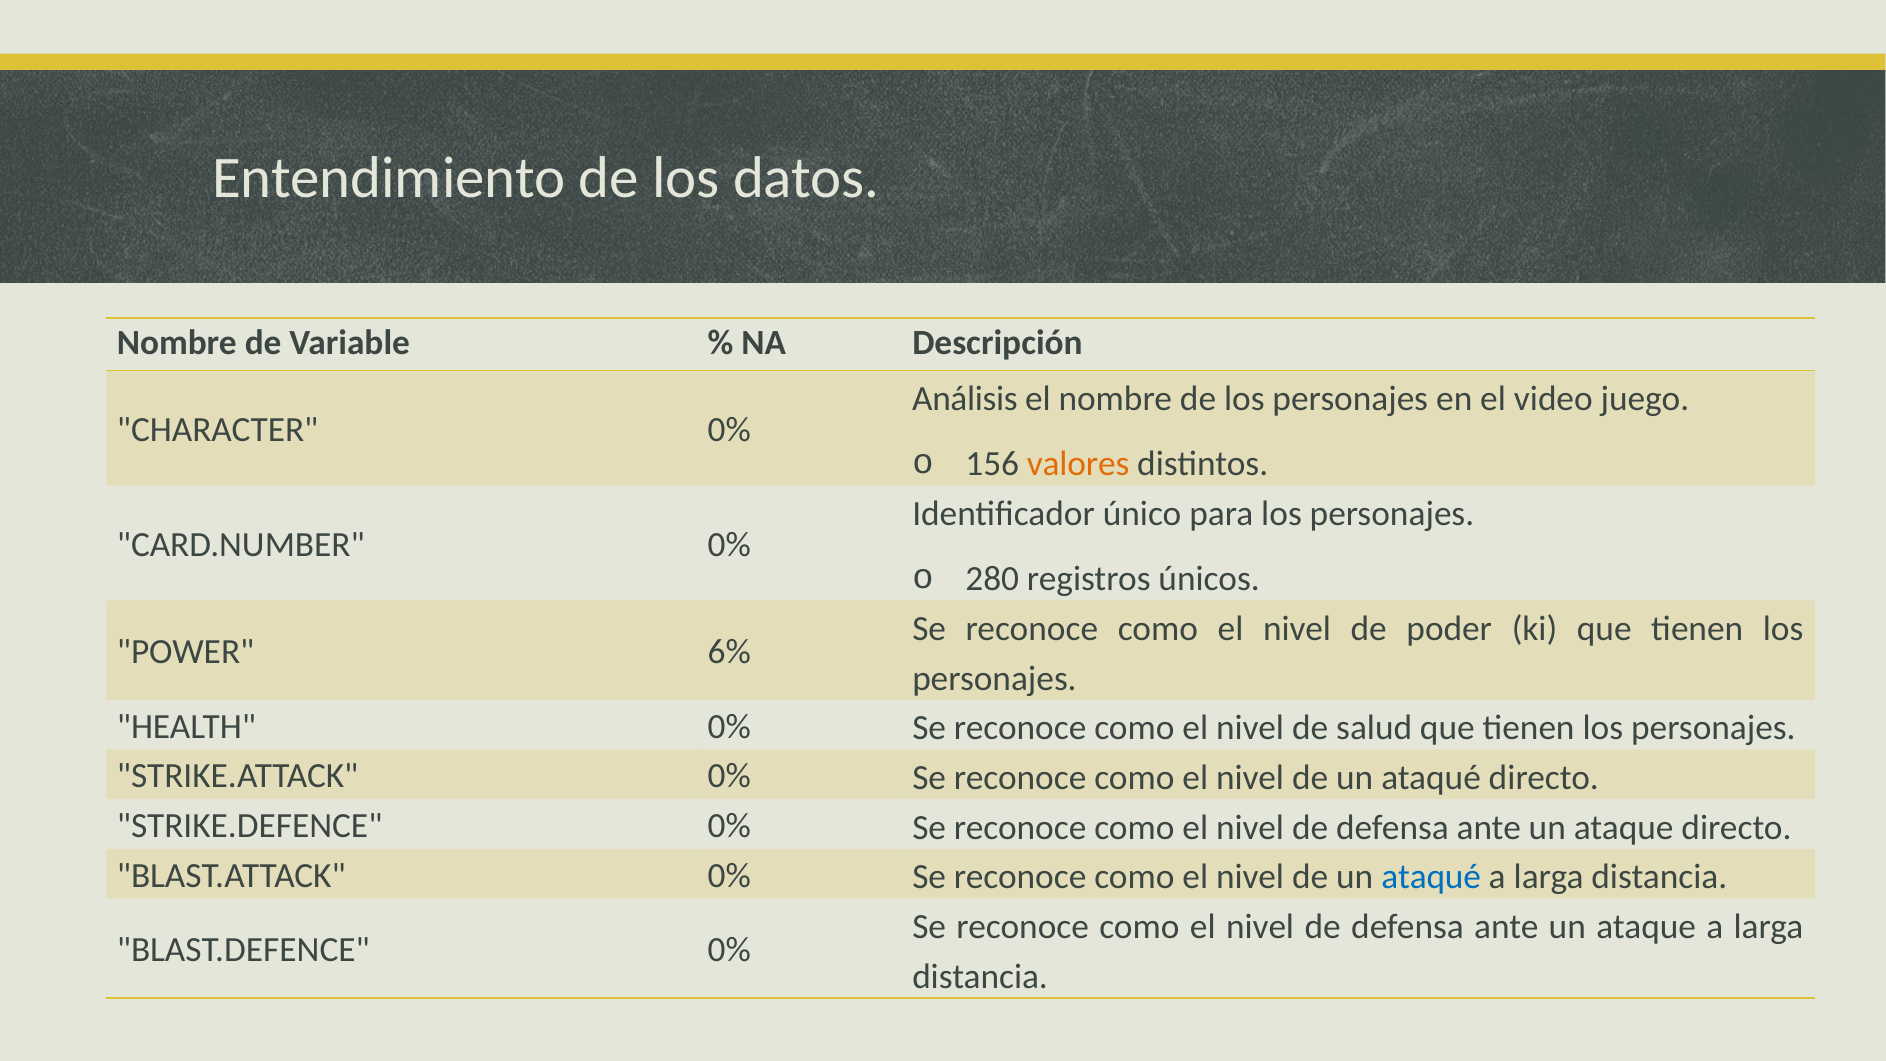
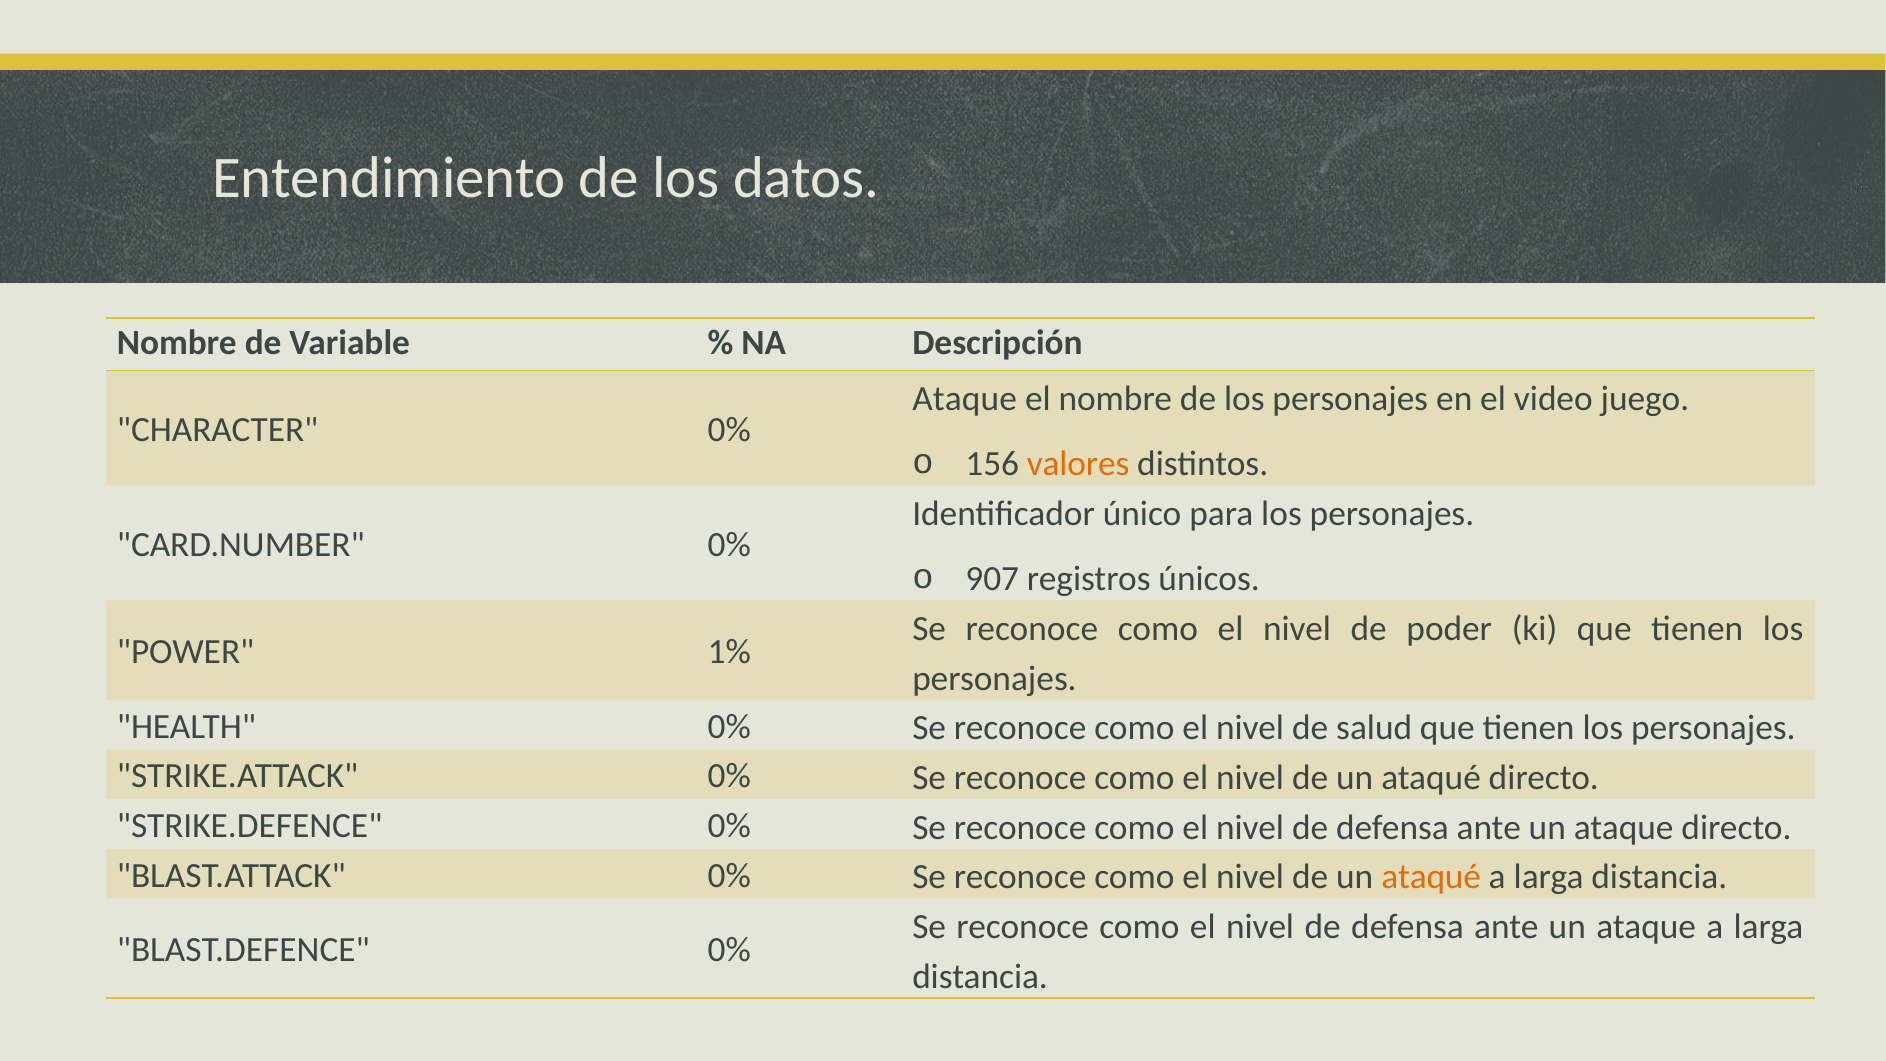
Análisis at (965, 399): Análisis -> Ataque
280: 280 -> 907
6%: 6% -> 1%
ataqué at (1431, 877) colour: blue -> orange
